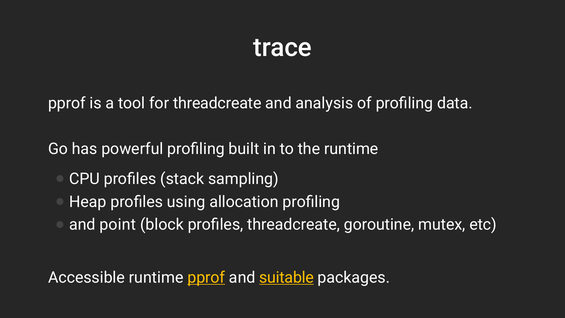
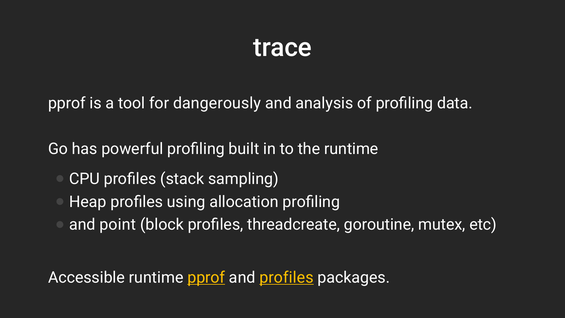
for threadcreate: threadcreate -> dangerously
and suitable: suitable -> profiles
